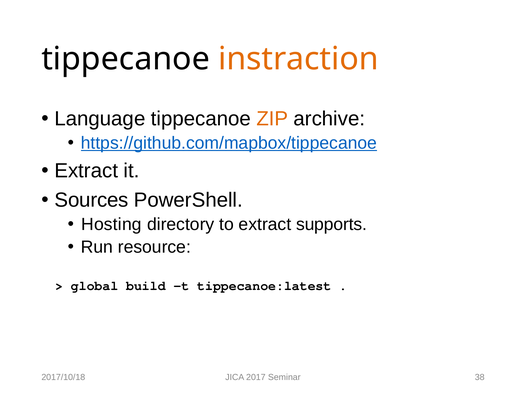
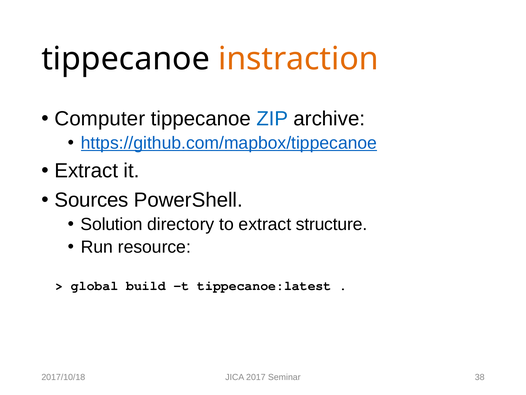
Language: Language -> Computer
ZIP colour: orange -> blue
Hosting: Hosting -> Solution
supports: supports -> structure
